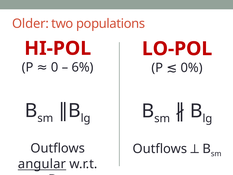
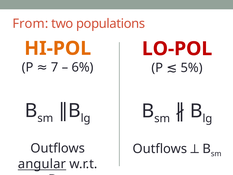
Older: Older -> From
HI-POL colour: red -> orange
0: 0 -> 7
0%: 0% -> 5%
